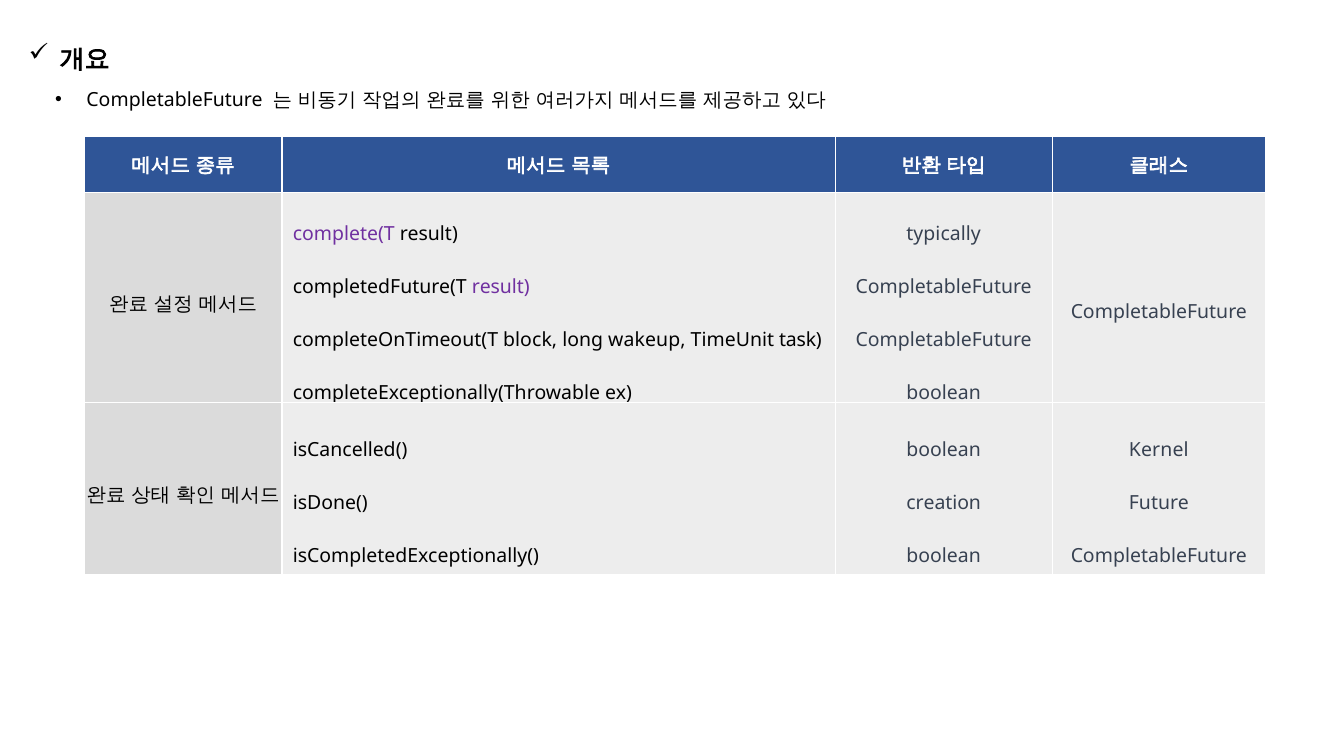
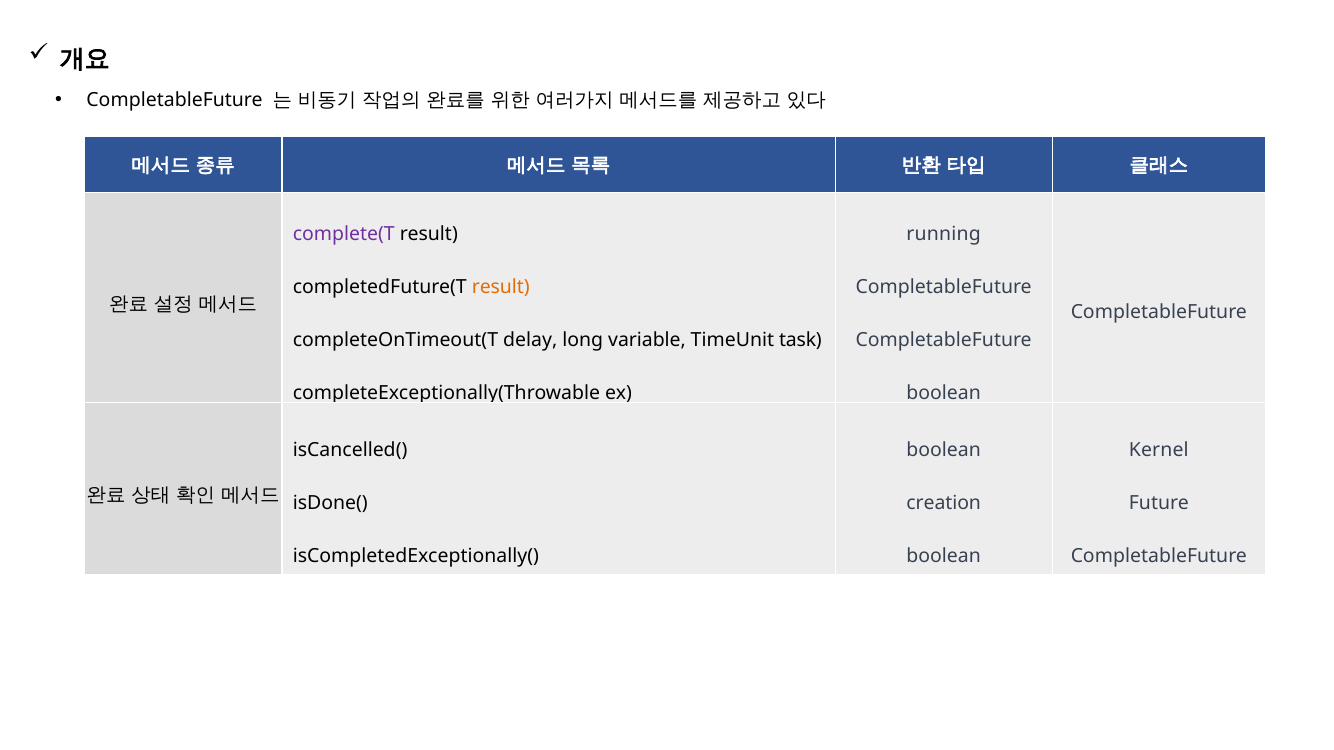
typically: typically -> running
result at (501, 288) colour: purple -> orange
block: block -> delay
wakeup: wakeup -> variable
